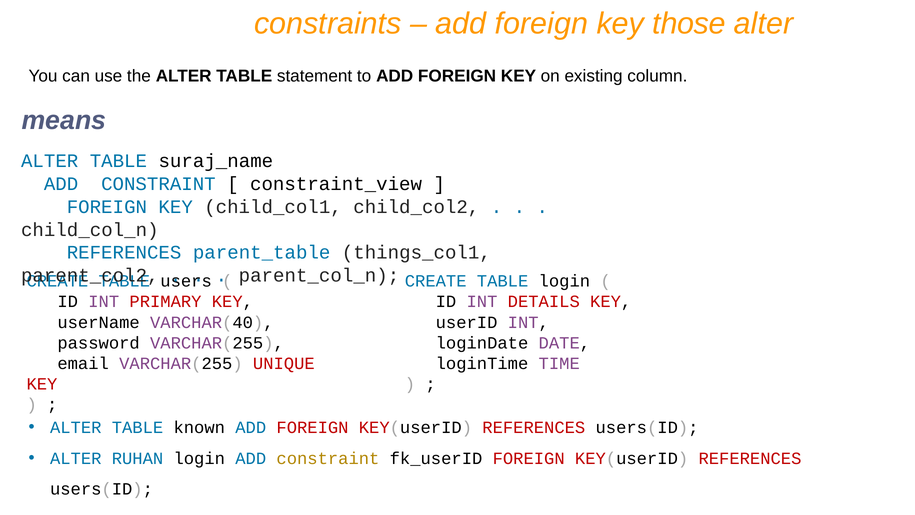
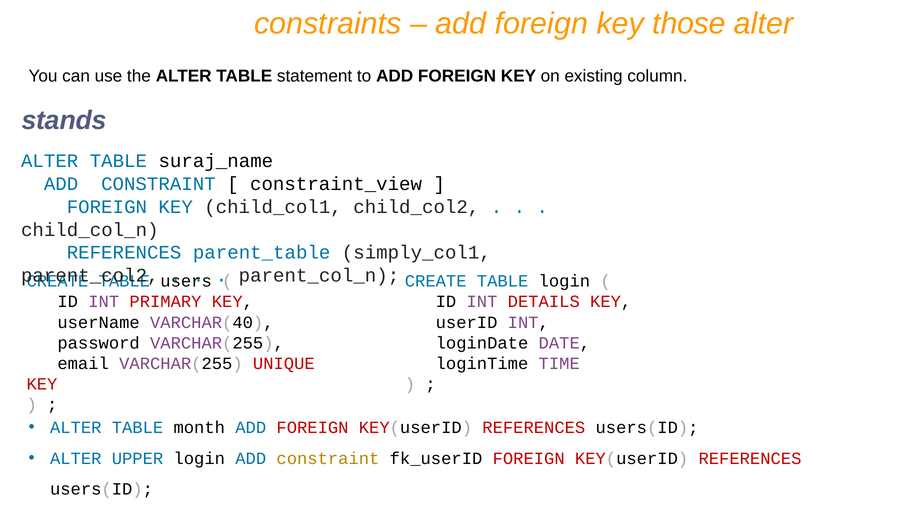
means: means -> stands
things_col1: things_col1 -> simply_col1
known: known -> month
RUHAN: RUHAN -> UPPER
